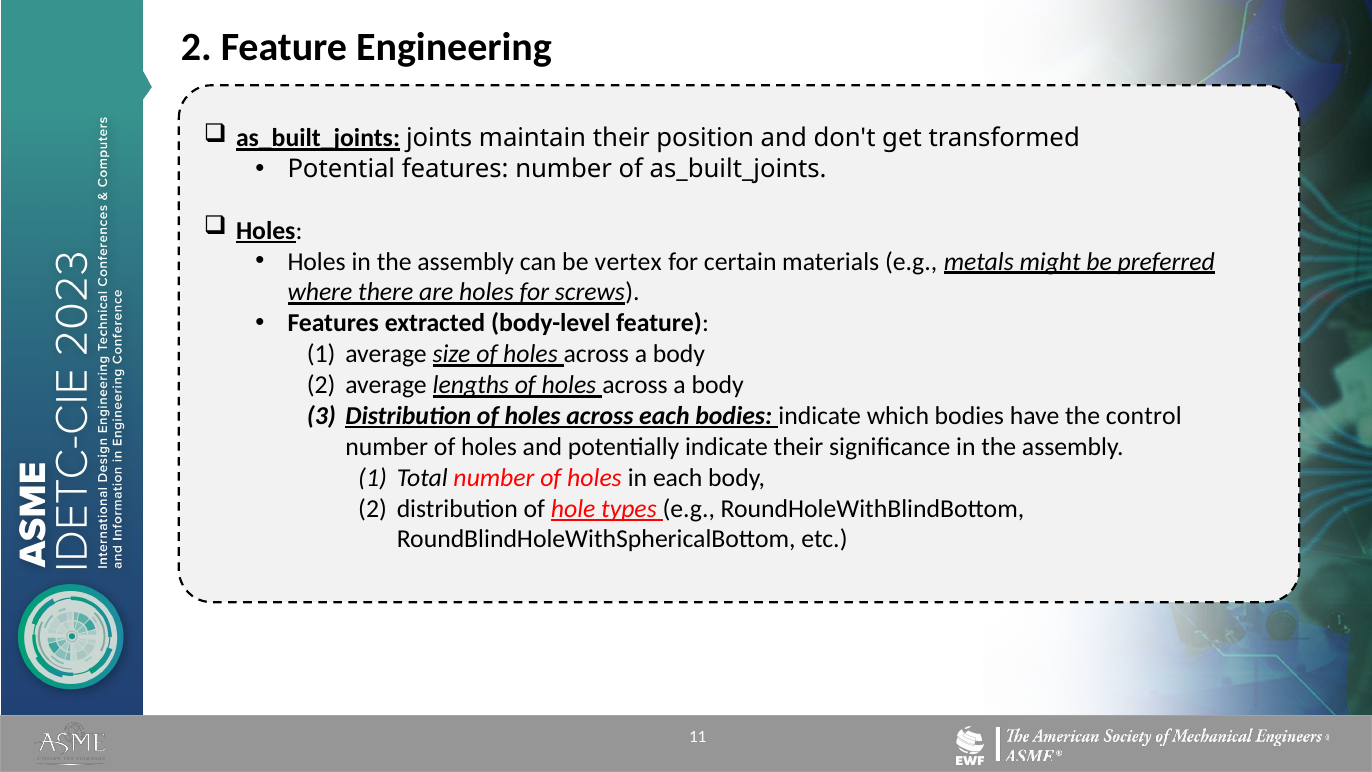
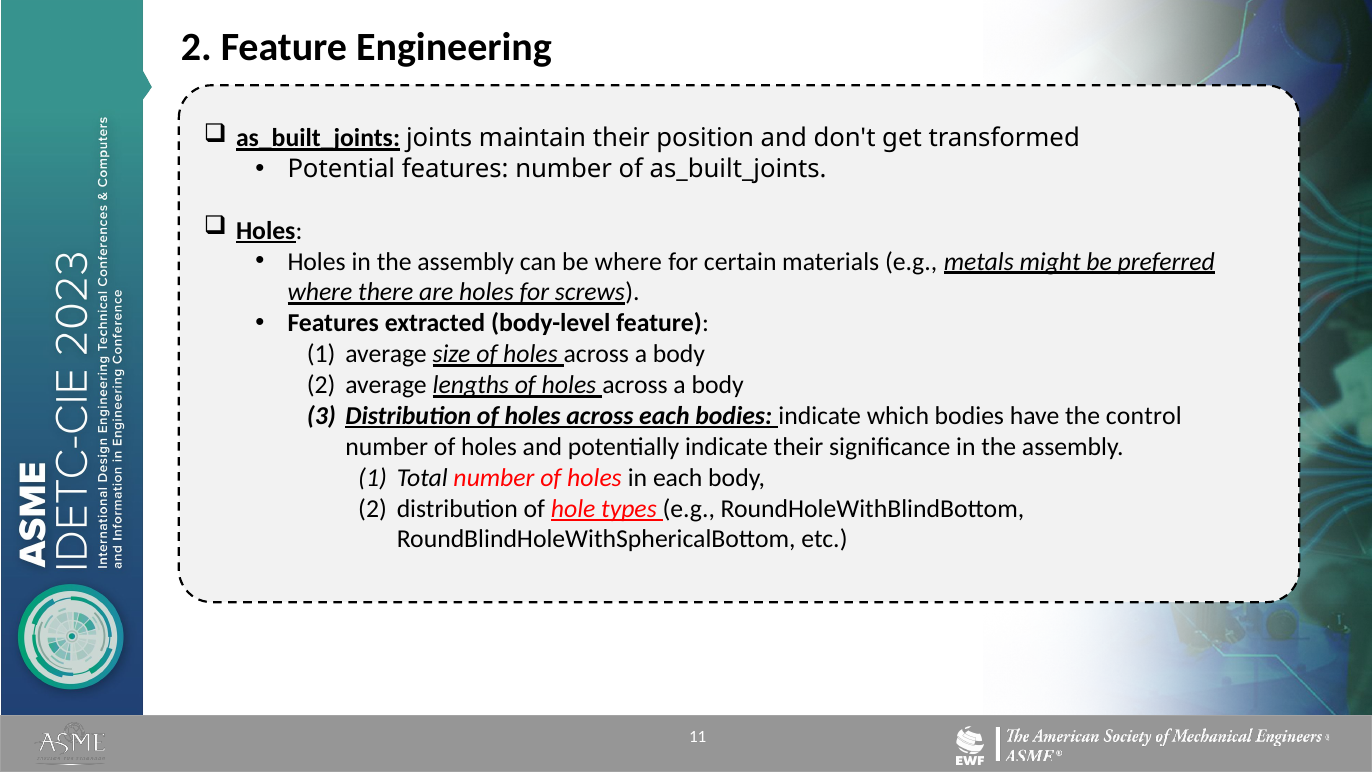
be vertex: vertex -> where
